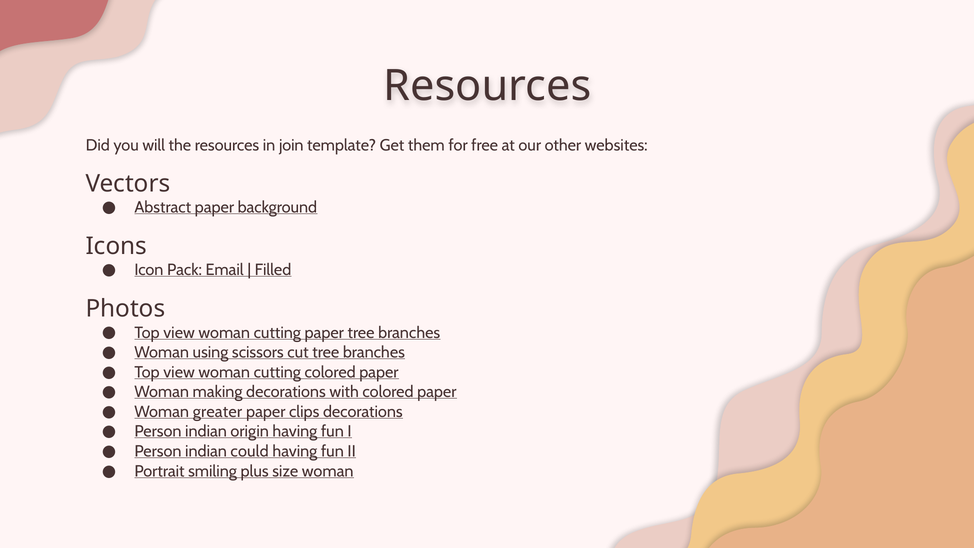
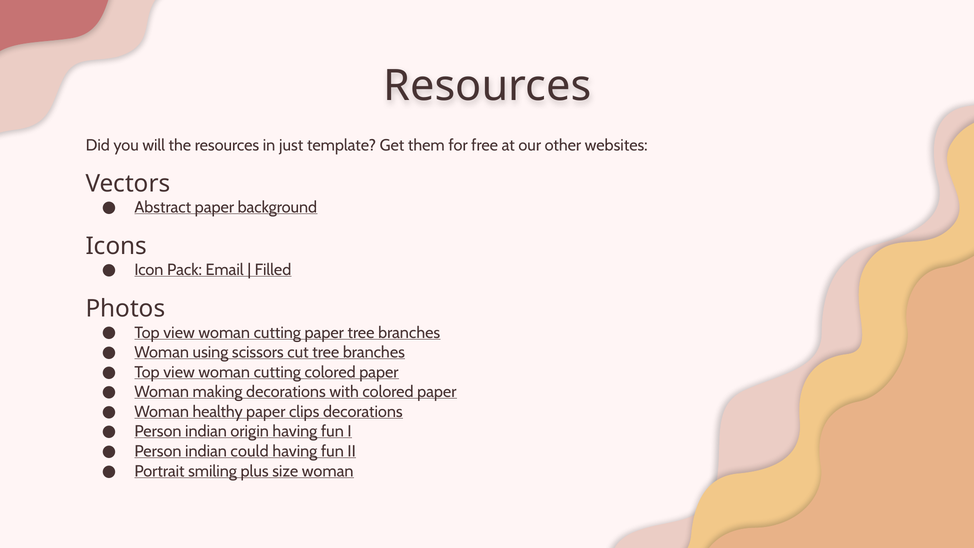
join: join -> just
greater: greater -> healthy
